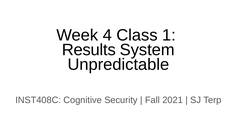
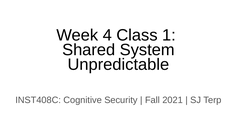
Results: Results -> Shared
